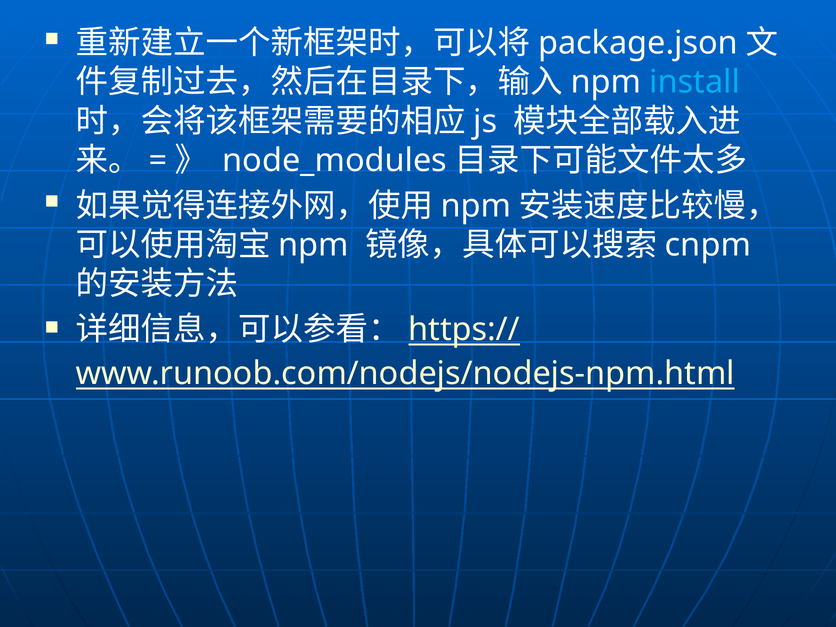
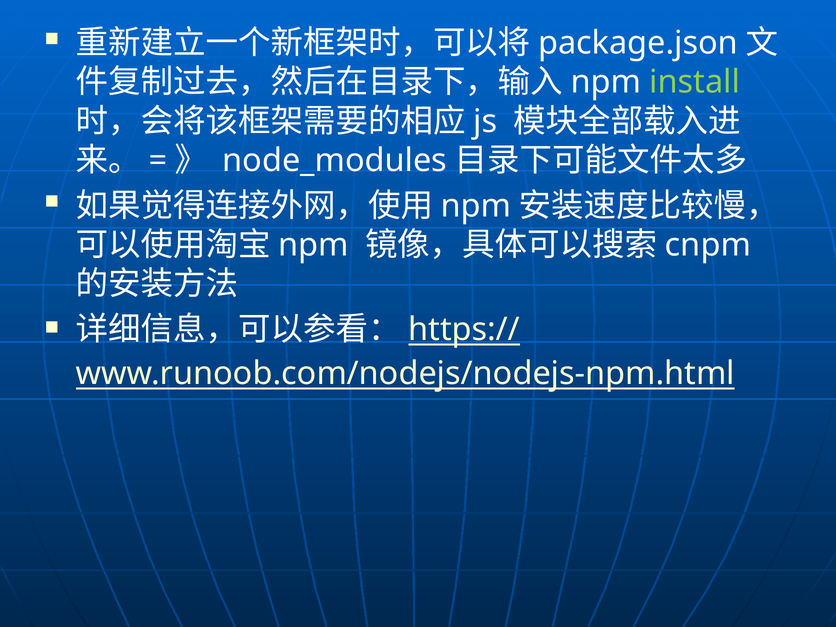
install colour: light blue -> light green
